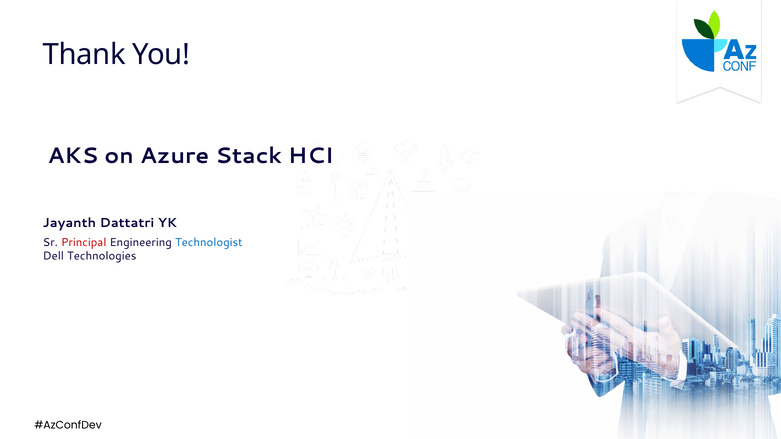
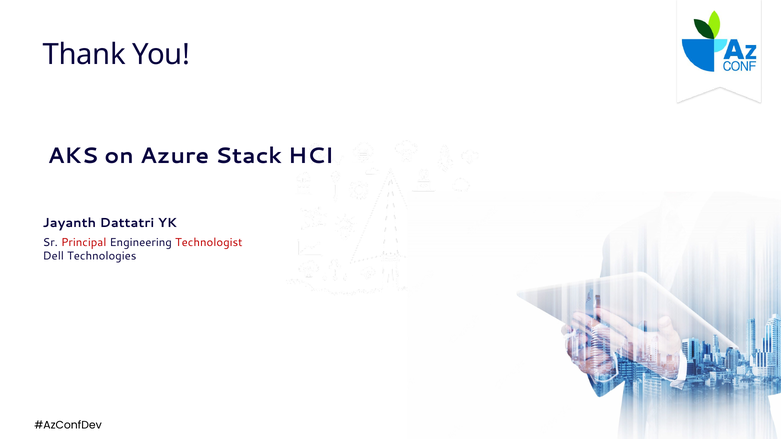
Technologist colour: blue -> red
